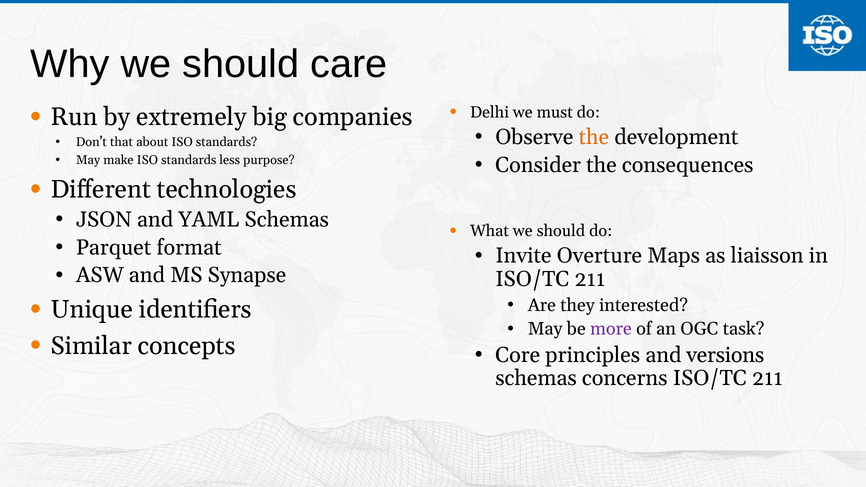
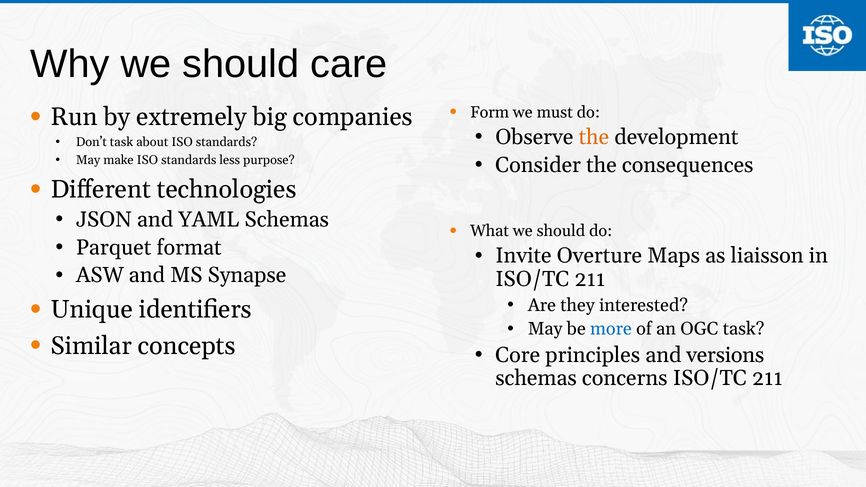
Delhi: Delhi -> Form
Don’t that: that -> task
more colour: purple -> blue
